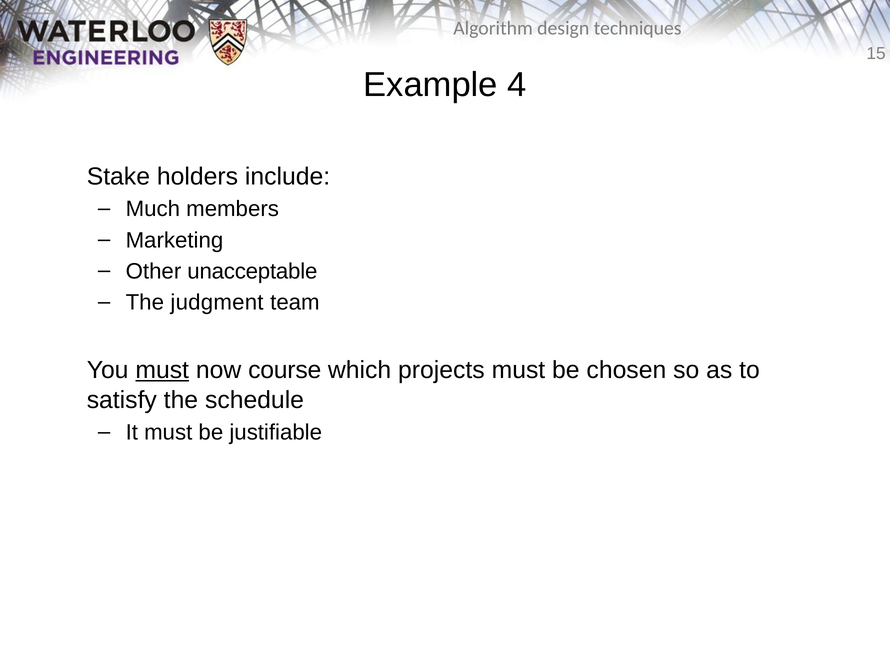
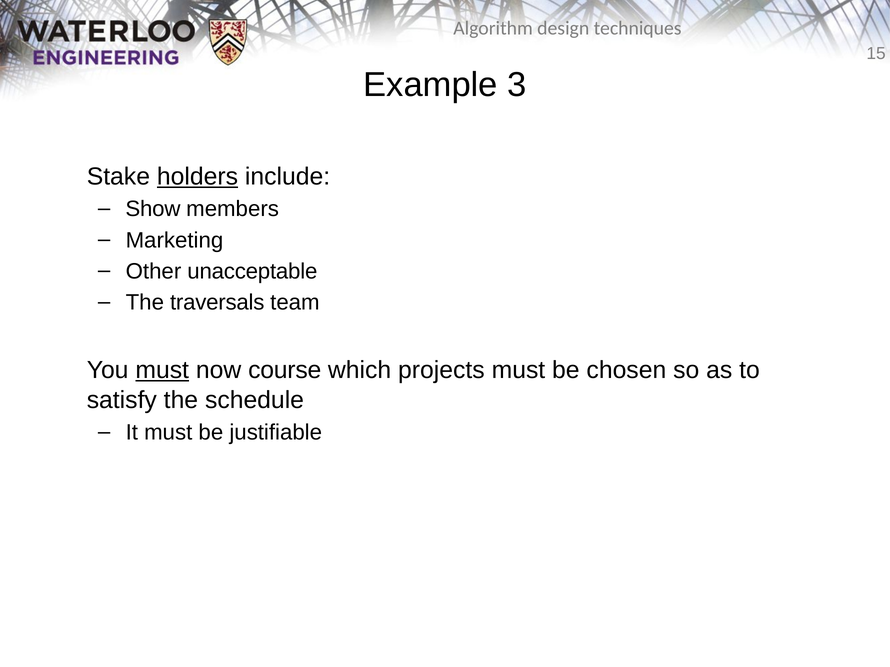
4: 4 -> 3
holders underline: none -> present
Much: Much -> Show
judgment: judgment -> traversals
